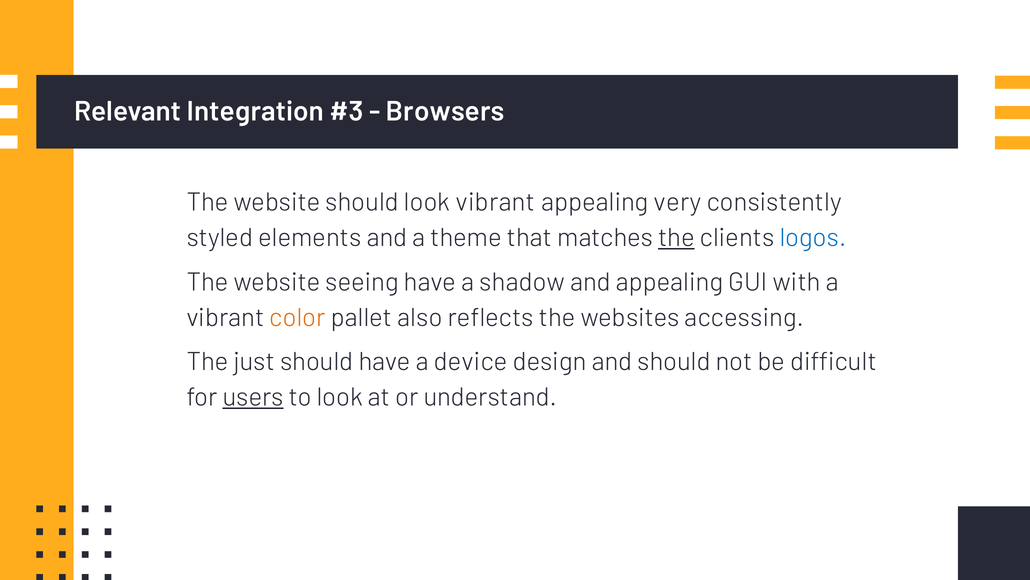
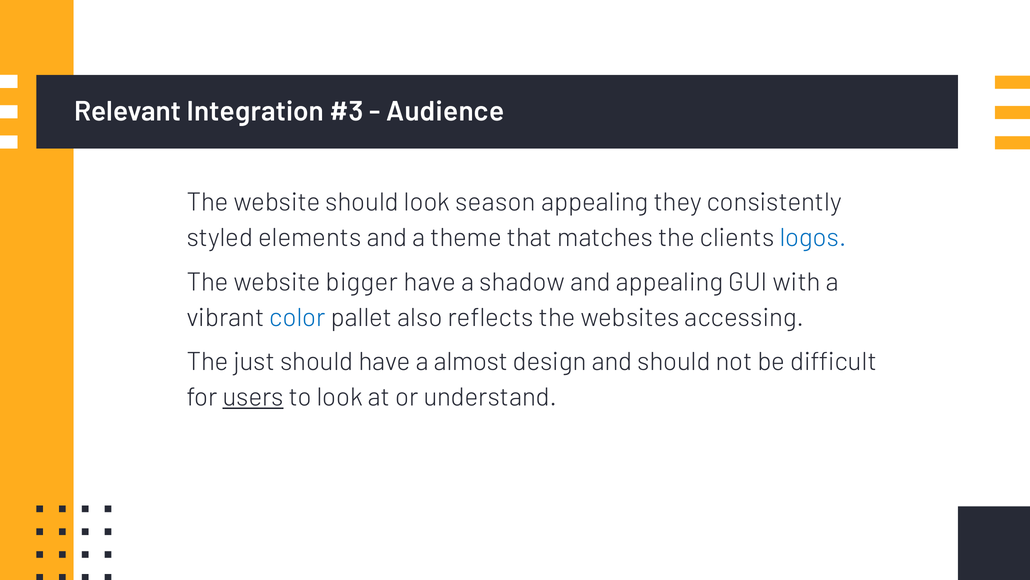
Browsers: Browsers -> Audience
look vibrant: vibrant -> season
very: very -> they
the at (676, 238) underline: present -> none
seeing: seeing -> bigger
color colour: orange -> blue
device: device -> almost
